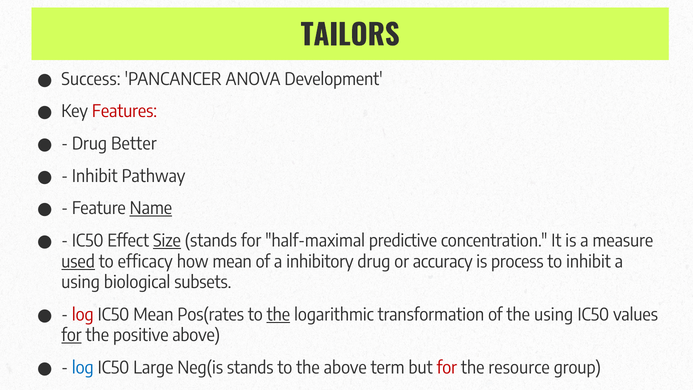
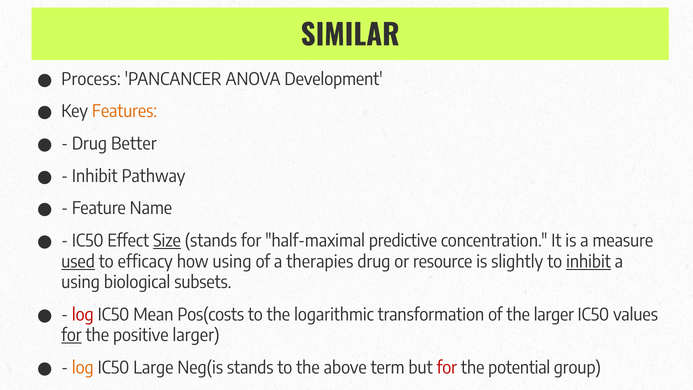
TAILORS: TAILORS -> SIMILAR
Success: Success -> Process
Features colour: red -> orange
Name underline: present -> none
how mean: mean -> using
inhibitory: inhibitory -> therapies
accuracy: accuracy -> resource
process: process -> slightly
inhibit at (588, 262) underline: none -> present
Pos(rates: Pos(rates -> Pos(costs
the at (278, 315) underline: present -> none
the using: using -> larger
positive above: above -> larger
log at (83, 368) colour: blue -> orange
resource: resource -> potential
